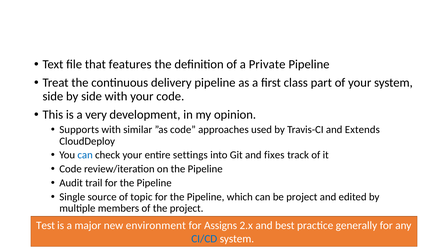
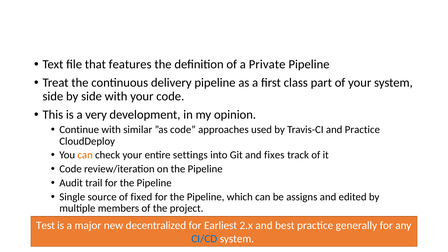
Supports: Supports -> Continue
and Extends: Extends -> Practice
can at (85, 155) colour: blue -> orange
topic: topic -> fixed
be project: project -> assigns
environment: environment -> decentralized
Assigns: Assigns -> Earliest
